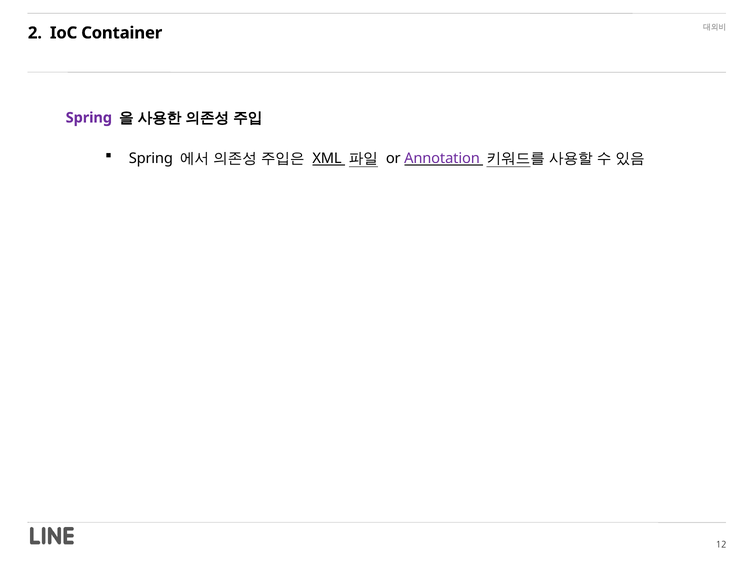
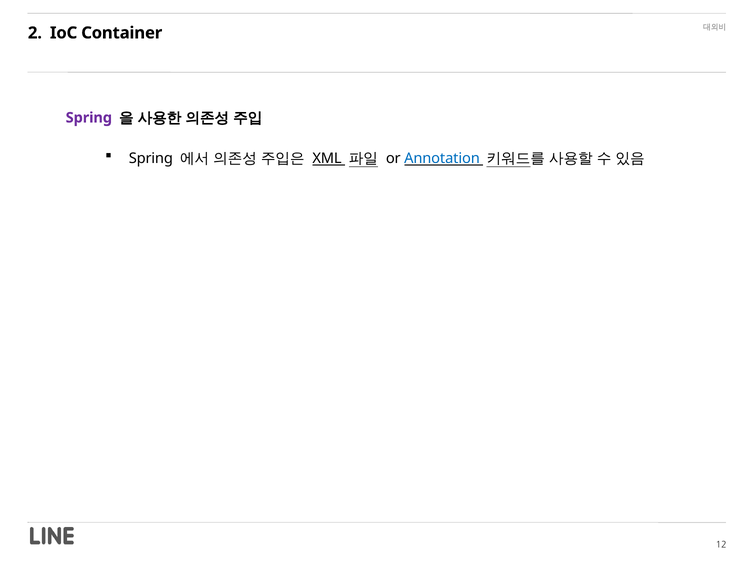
Annotation colour: purple -> blue
